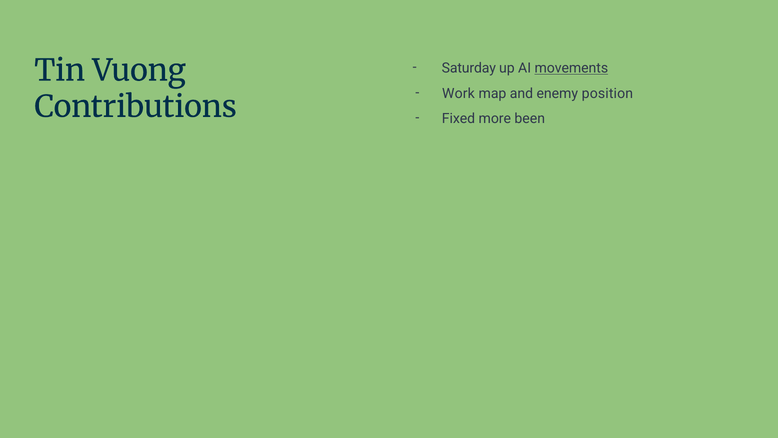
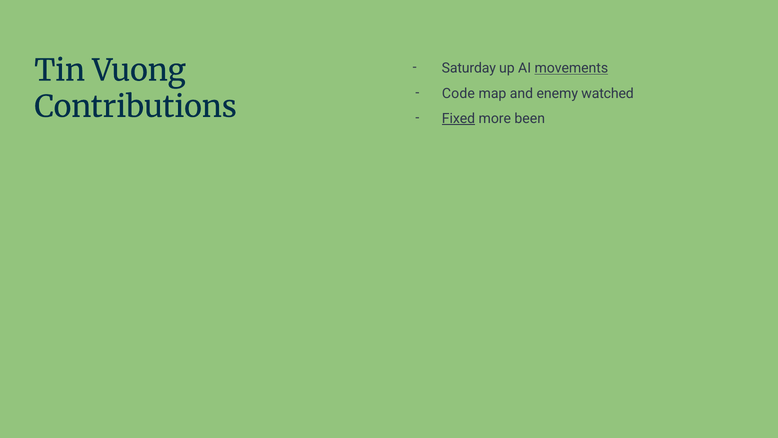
Work: Work -> Code
position: position -> watched
Fixed underline: none -> present
